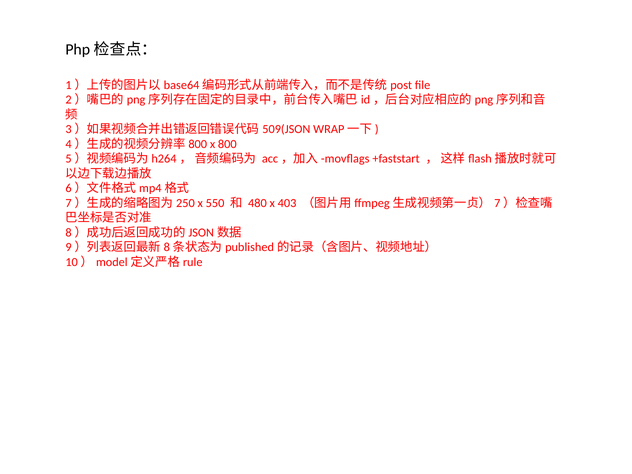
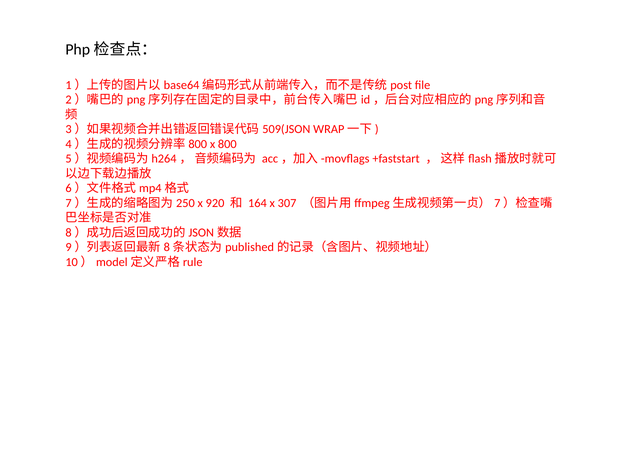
550: 550 -> 920
480: 480 -> 164
403: 403 -> 307
